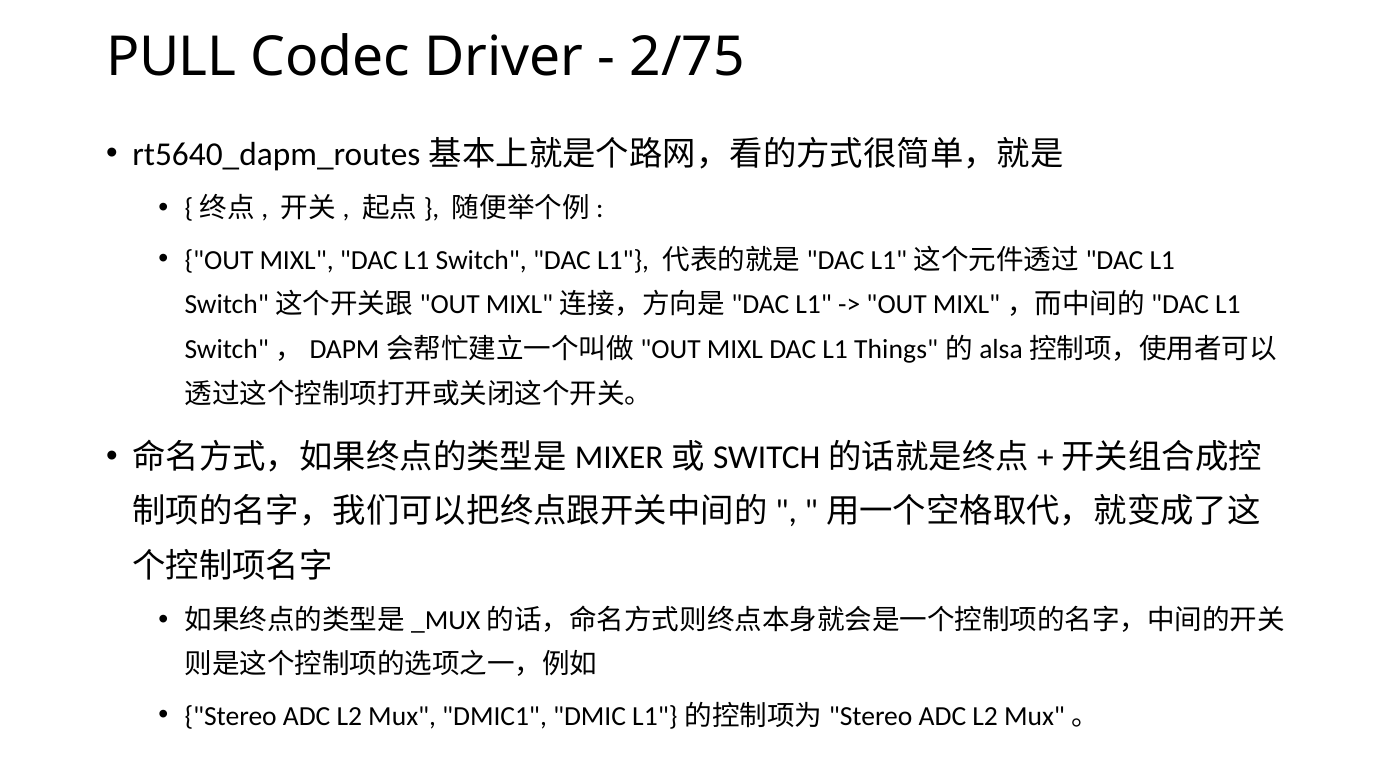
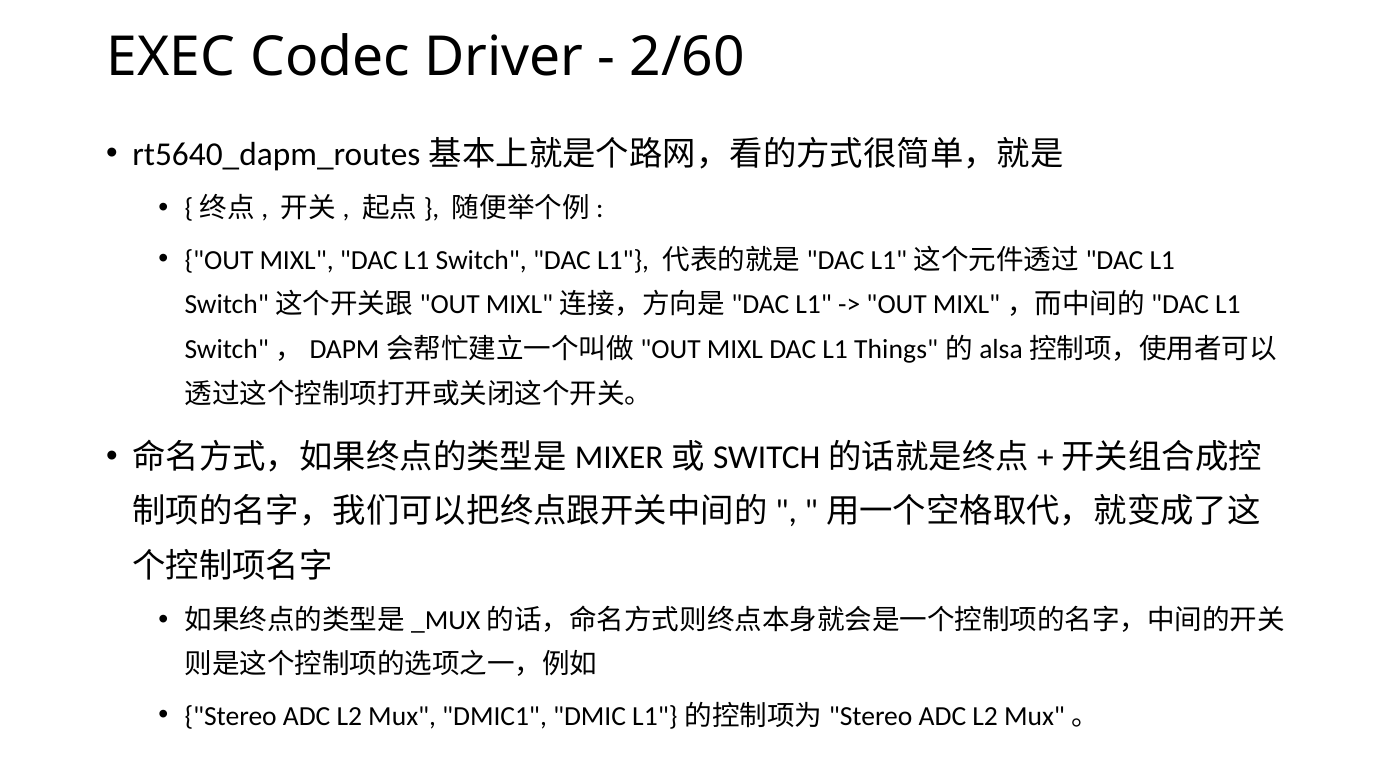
PULL: PULL -> EXEC
2/75: 2/75 -> 2/60
